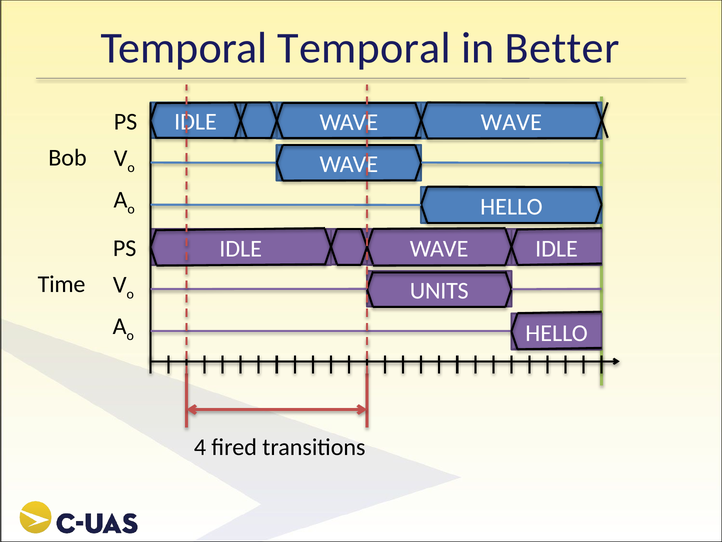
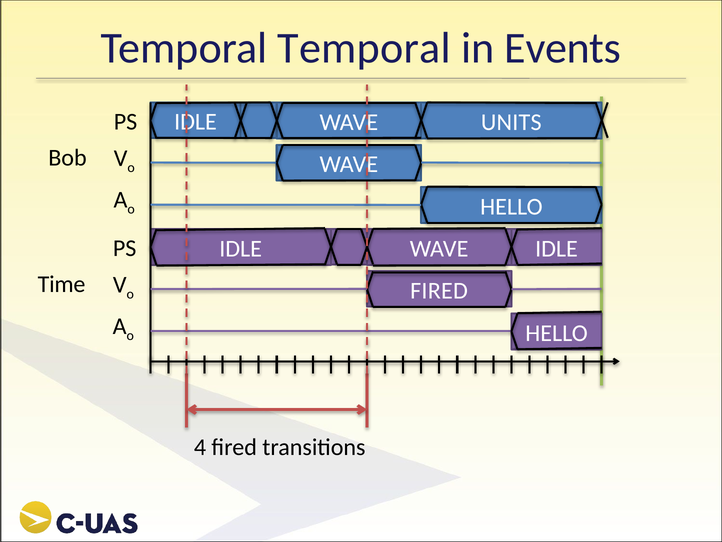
Better: Better -> Events
WAVE at (511, 122): WAVE -> UNITS
UNITS at (439, 290): UNITS -> FIRED
